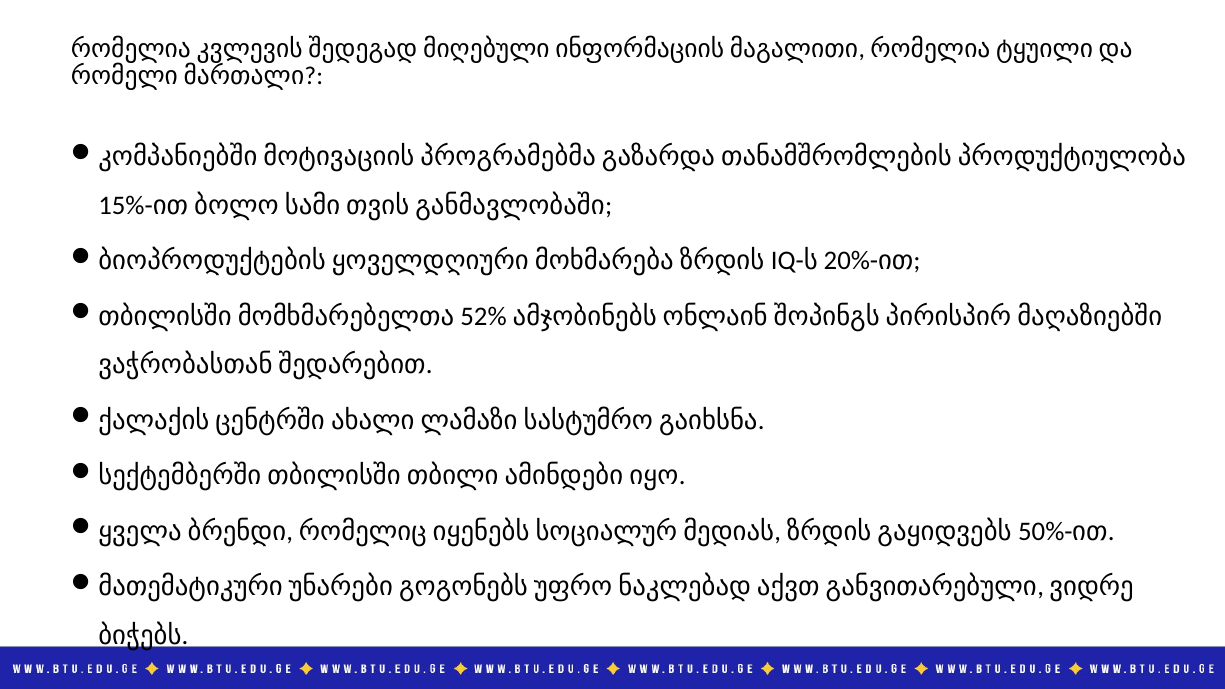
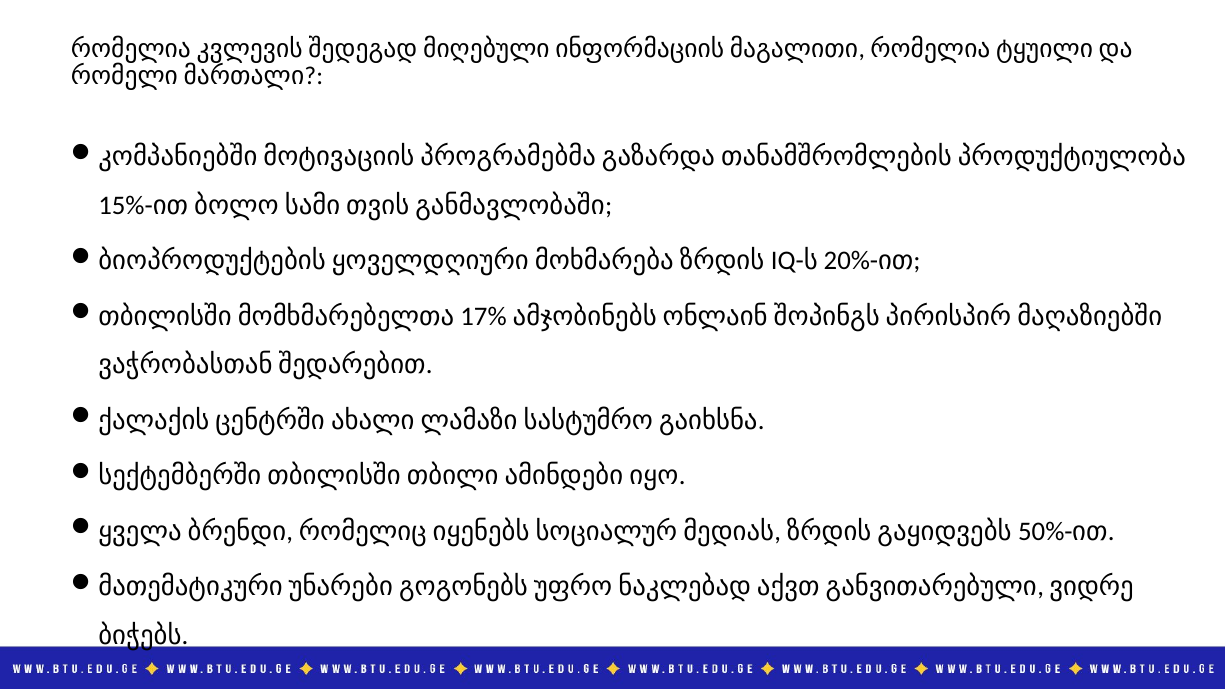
52%: 52% -> 17%
